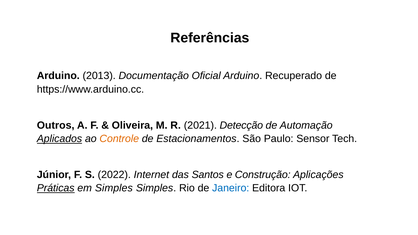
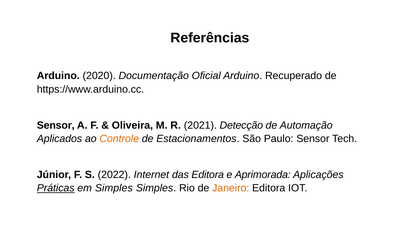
2013: 2013 -> 2020
Outros at (56, 125): Outros -> Sensor
Aplicados underline: present -> none
das Santos: Santos -> Editora
Construção: Construção -> Aprimorada
Janeiro colour: blue -> orange
